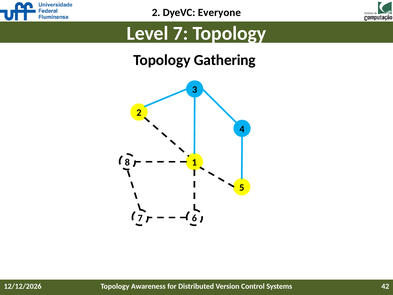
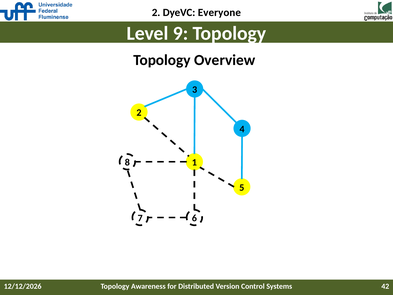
Level 7: 7 -> 9
Gathering: Gathering -> Overview
